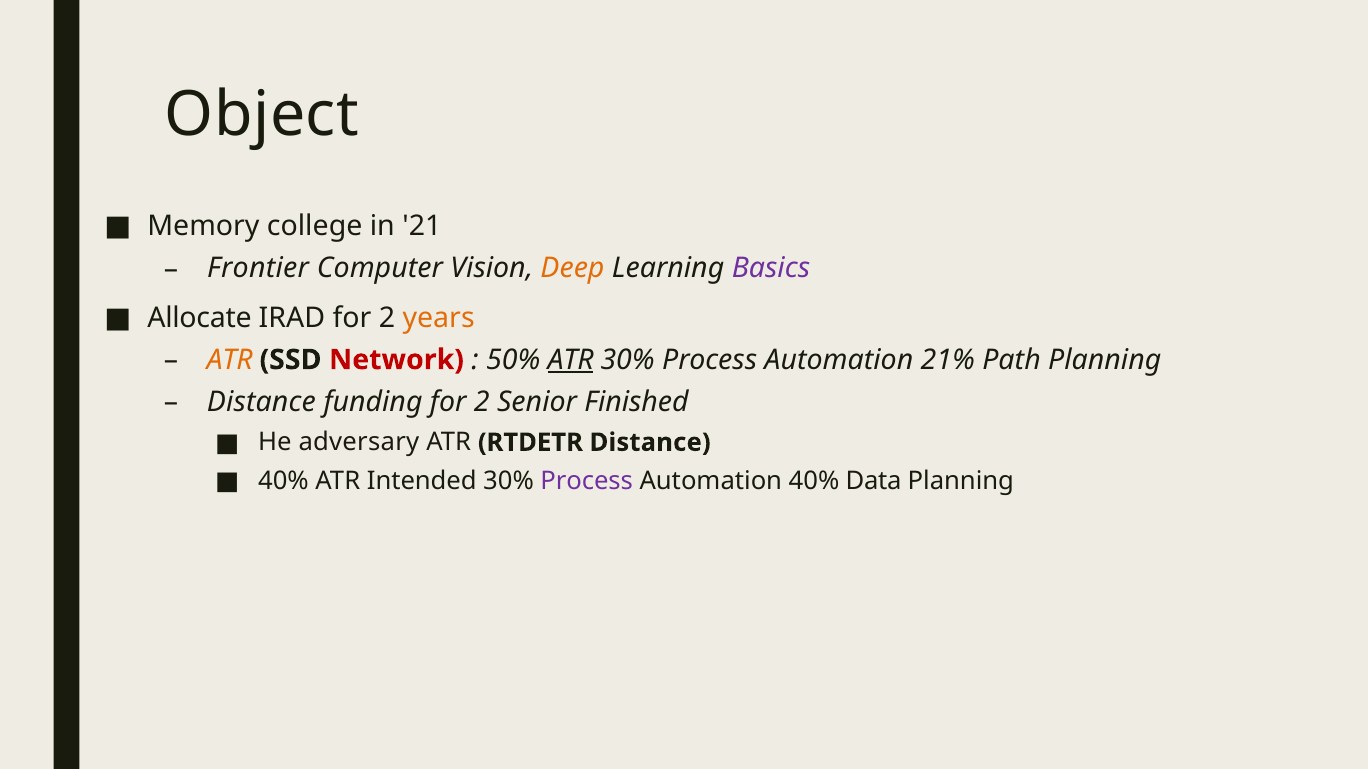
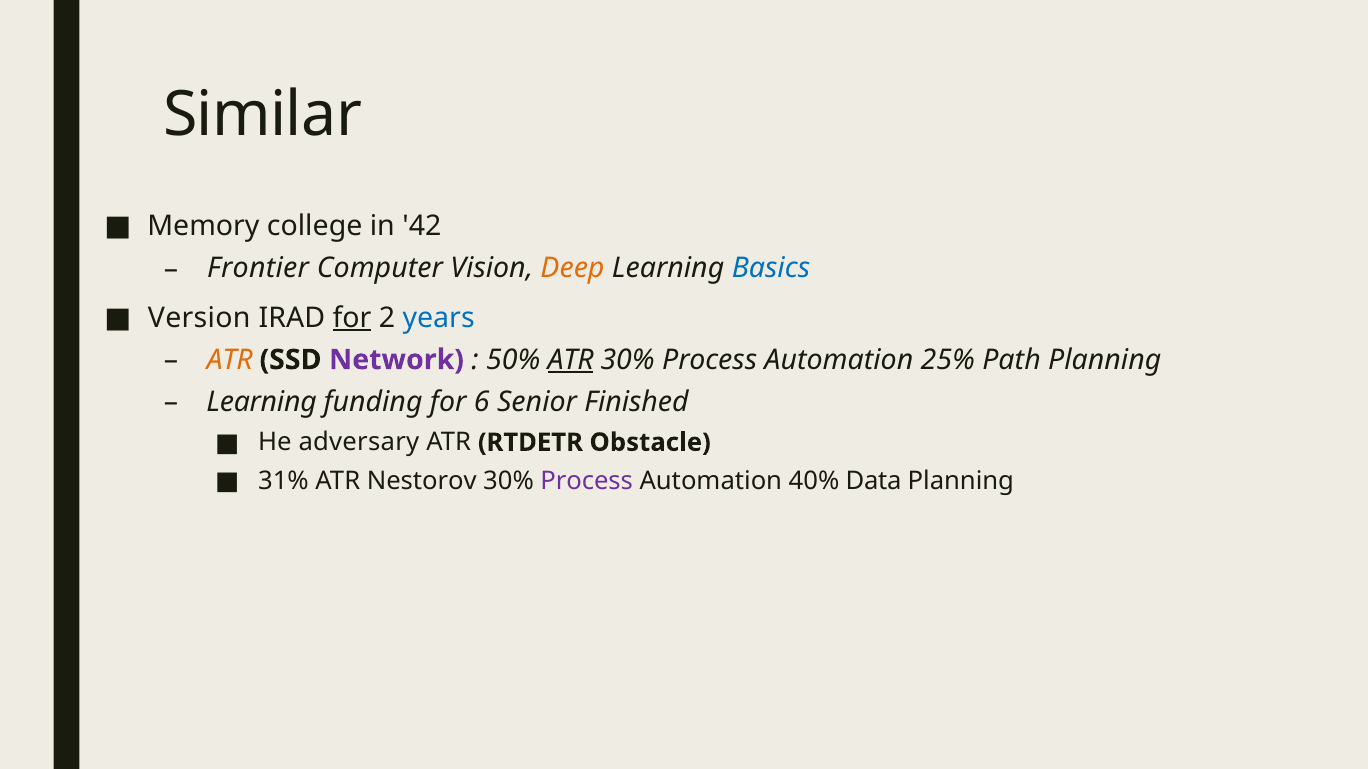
Object: Object -> Similar
21: 21 -> 42
Basics colour: purple -> blue
Allocate: Allocate -> Version
for at (352, 318) underline: none -> present
years colour: orange -> blue
Network colour: red -> purple
21%: 21% -> 25%
Distance at (261, 402): Distance -> Learning
funding for 2: 2 -> 6
RTDETR Distance: Distance -> Obstacle
40% at (283, 482): 40% -> 31%
Intended: Intended -> Nestorov
